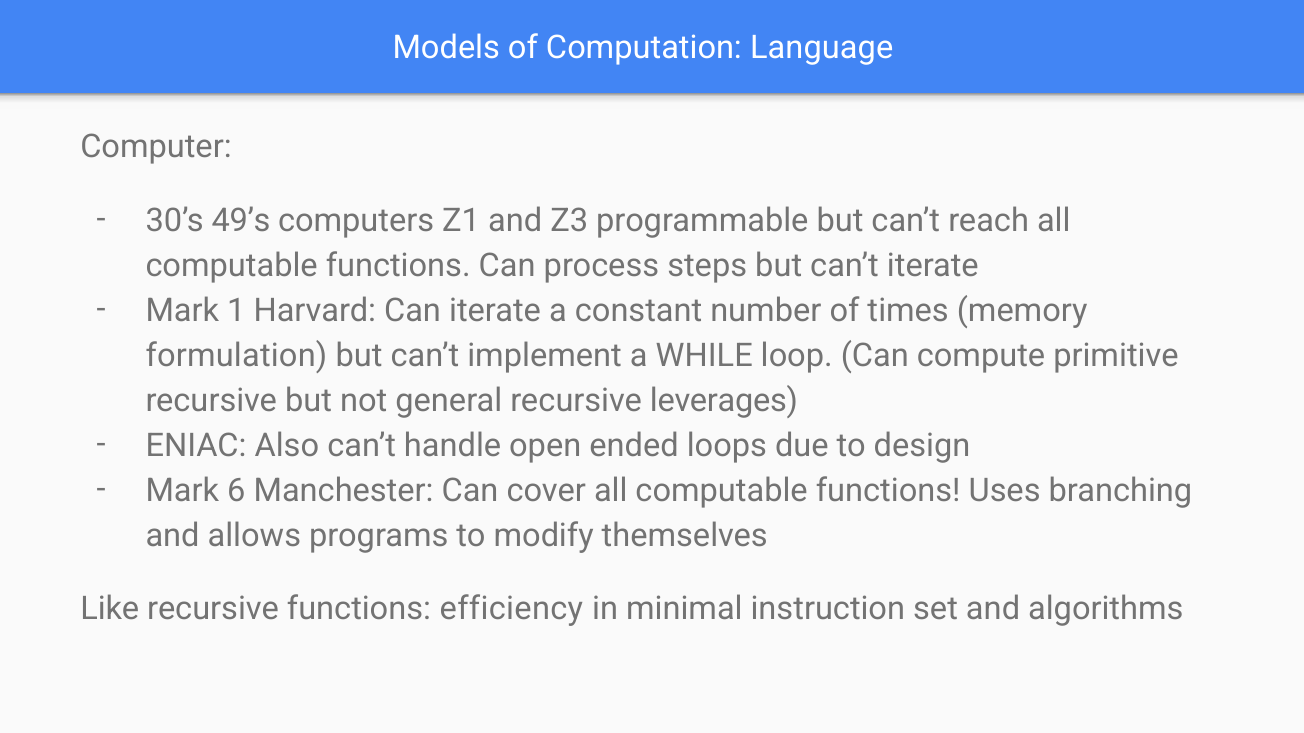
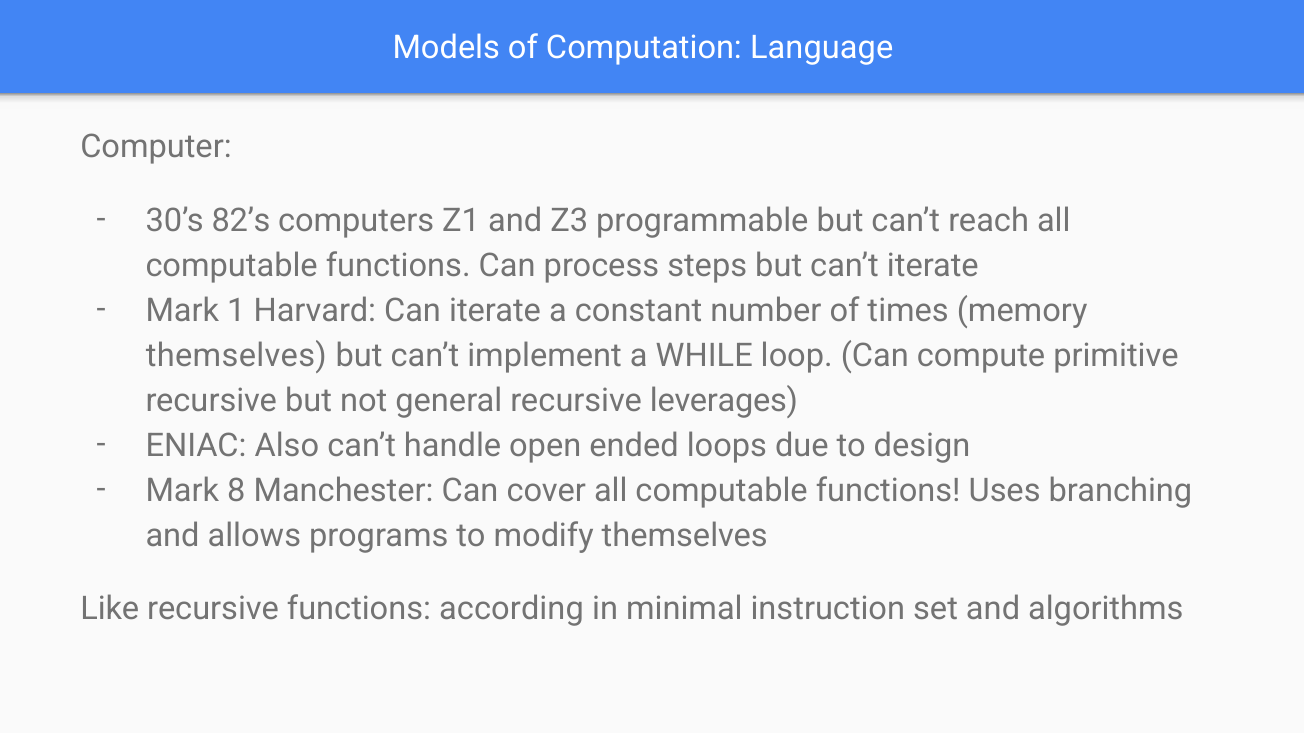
49’s: 49’s -> 82’s
formulation at (236, 356): formulation -> themselves
6: 6 -> 8
efficiency: efficiency -> according
